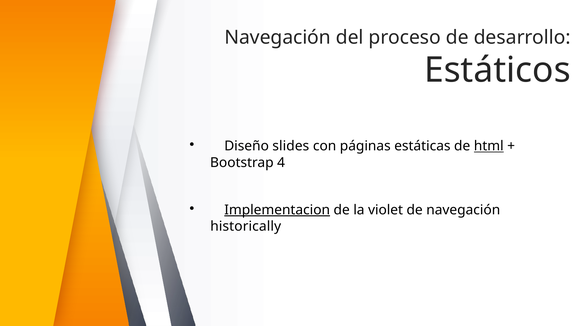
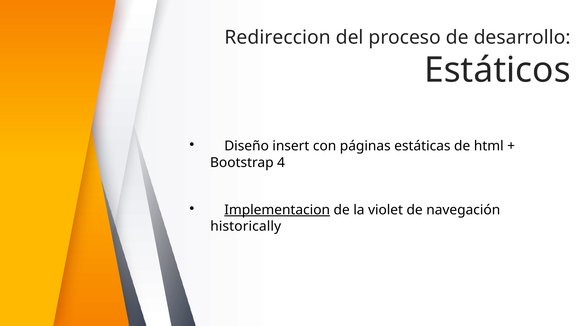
Navegación at (278, 37): Navegación -> Redireccion
slides: slides -> insert
html underline: present -> none
